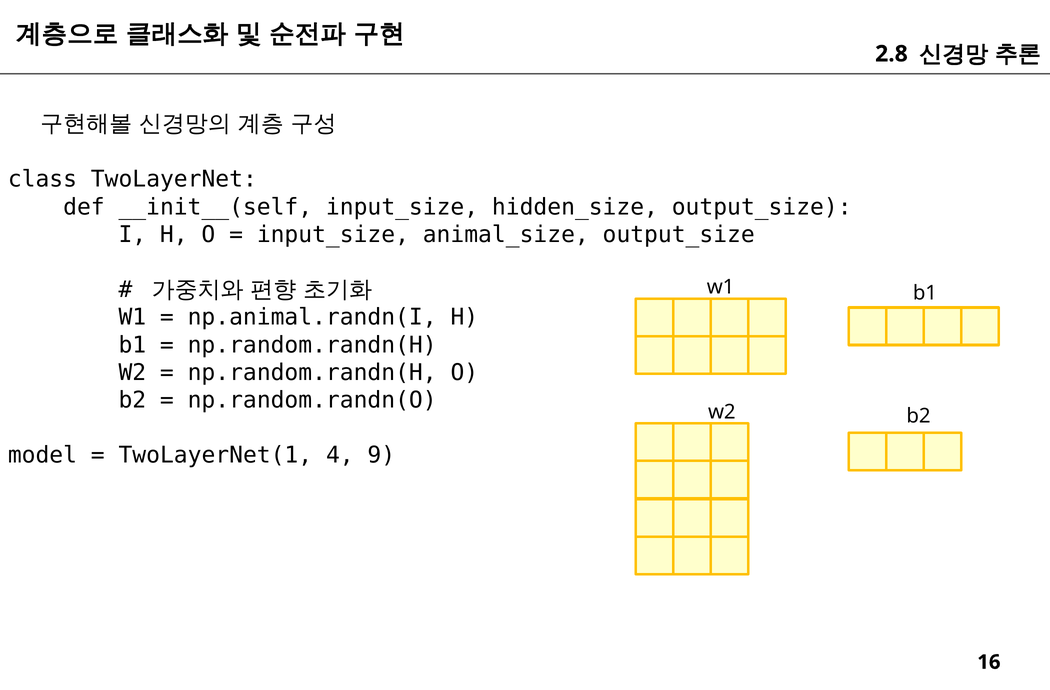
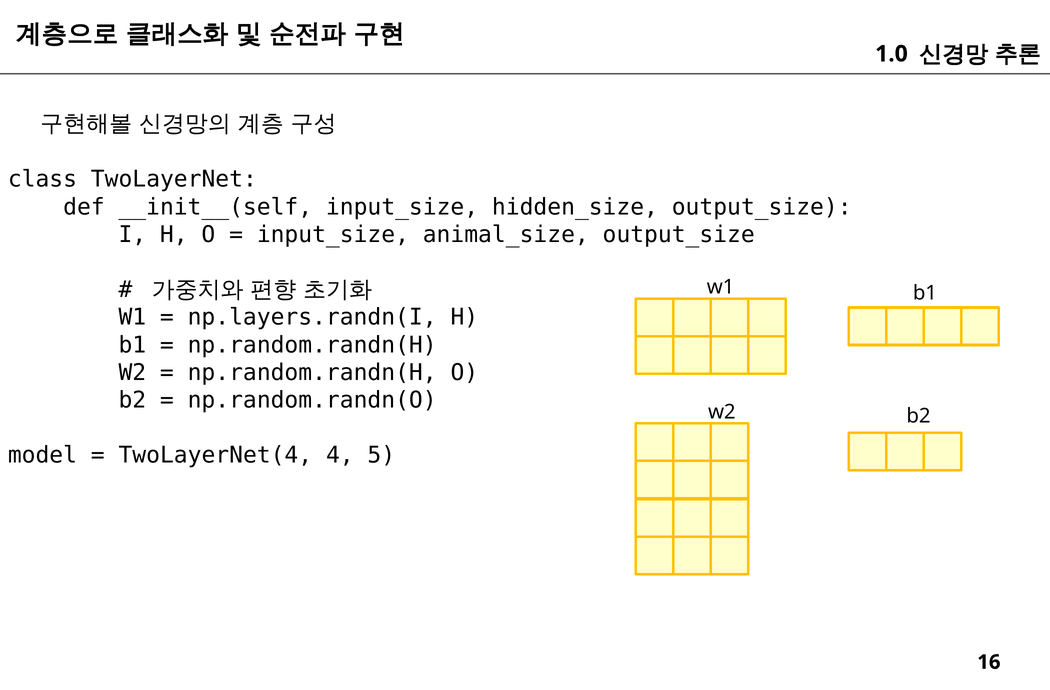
2.8: 2.8 -> 1.0
np.animal.randn(I: np.animal.randn(I -> np.layers.randn(I
TwoLayerNet(1: TwoLayerNet(1 -> TwoLayerNet(4
9: 9 -> 5
